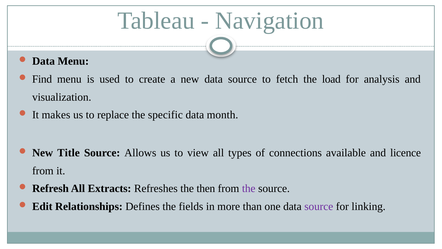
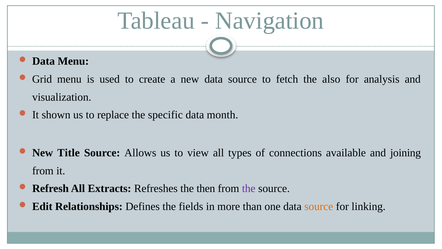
Find: Find -> Grid
load: load -> also
makes: makes -> shown
licence: licence -> joining
source at (319, 206) colour: purple -> orange
